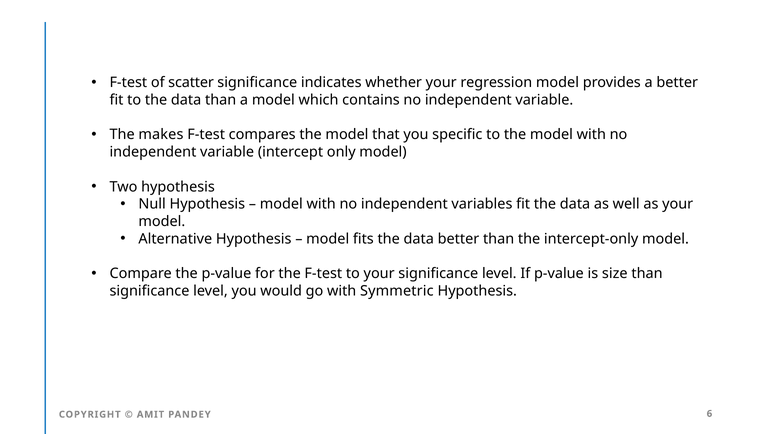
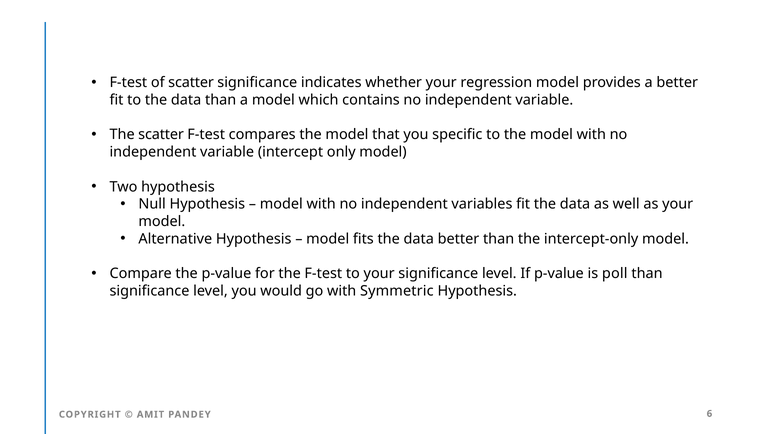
The makes: makes -> scatter
size: size -> poll
